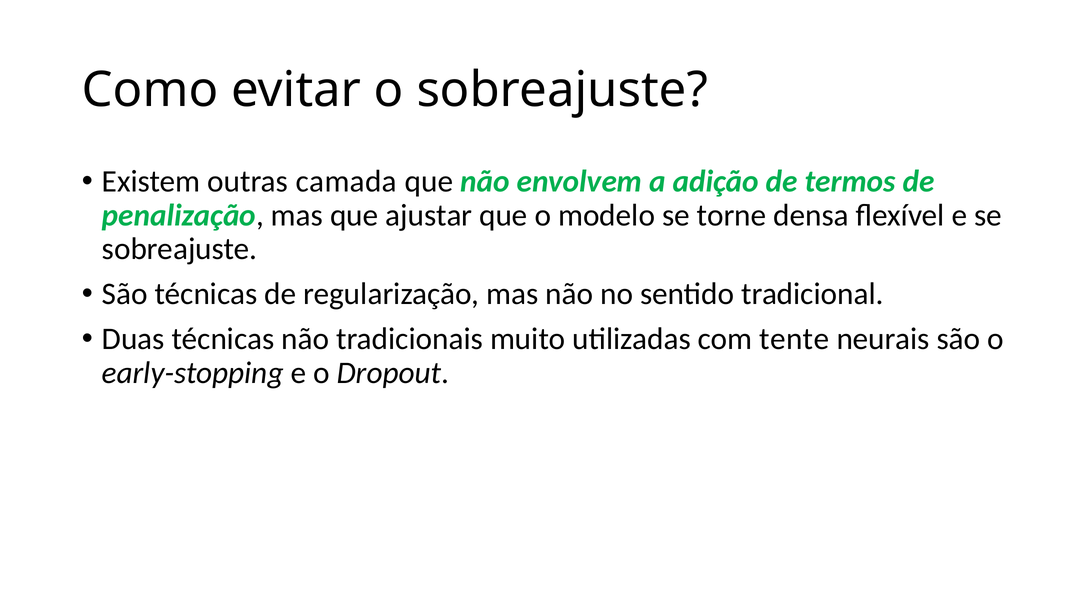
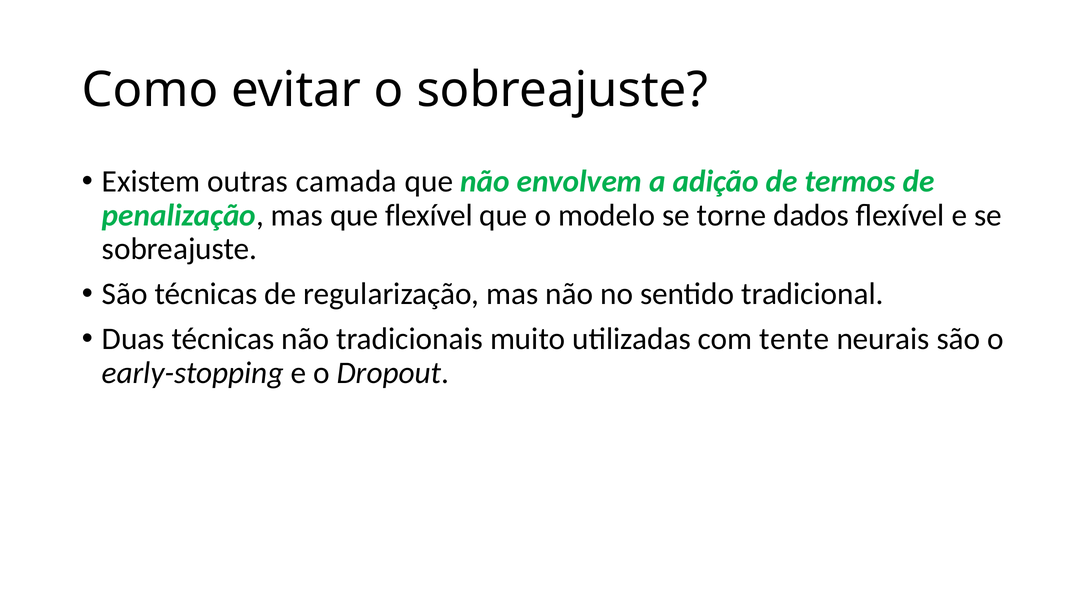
que ajustar: ajustar -> flexível
densa: densa -> dados
